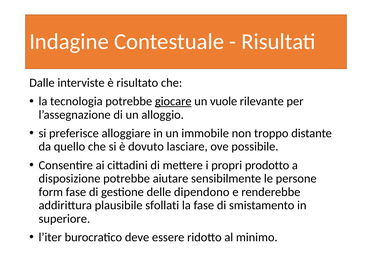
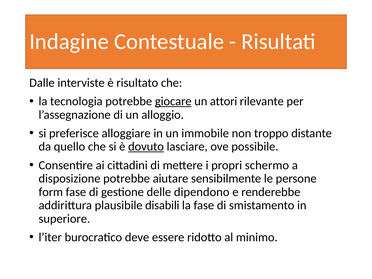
vuole: vuole -> attori
dovuto underline: none -> present
prodotto: prodotto -> schermo
sfollati: sfollati -> disabili
